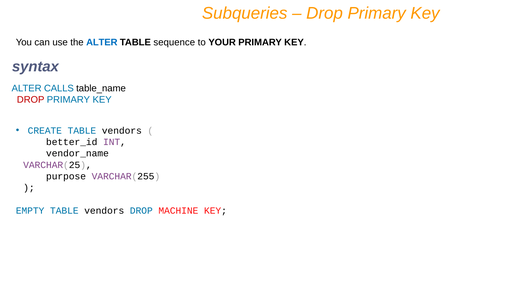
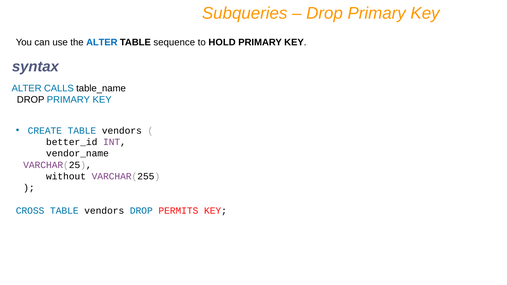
YOUR: YOUR -> HOLD
DROP at (31, 100) colour: red -> black
purpose: purpose -> without
EMPTY: EMPTY -> CROSS
MACHINE: MACHINE -> PERMITS
